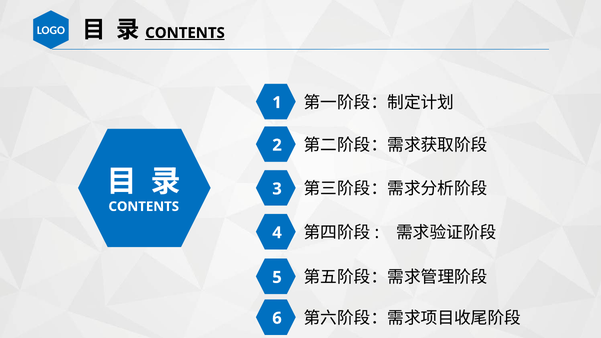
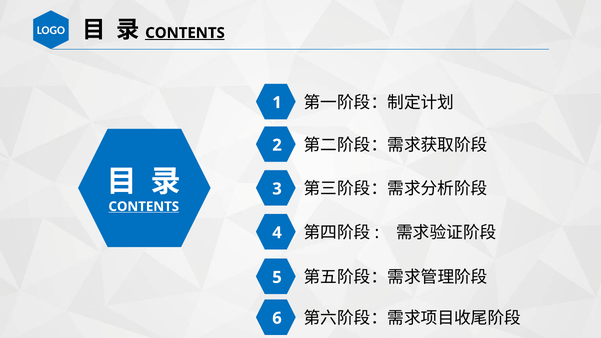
CONTENTS at (144, 207) underline: none -> present
